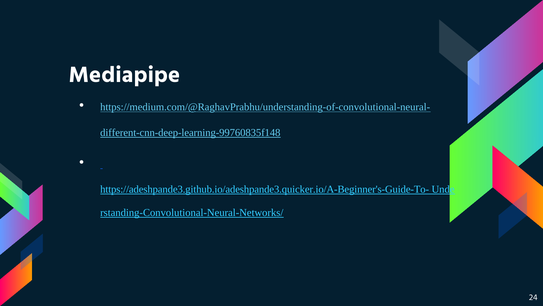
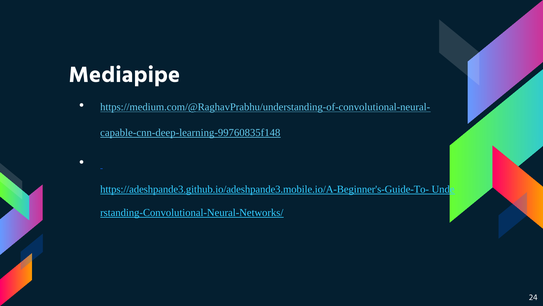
different-cnn-deep-learning-99760835f148: different-cnn-deep-learning-99760835f148 -> capable-cnn-deep-learning-99760835f148
https://adeshpande3.github.io/adeshpande3.quicker.io/A-Beginner's-Guide-To-: https://adeshpande3.github.io/adeshpande3.quicker.io/A-Beginner's-Guide-To- -> https://adeshpande3.github.io/adeshpande3.mobile.io/A-Beginner's-Guide-To-
